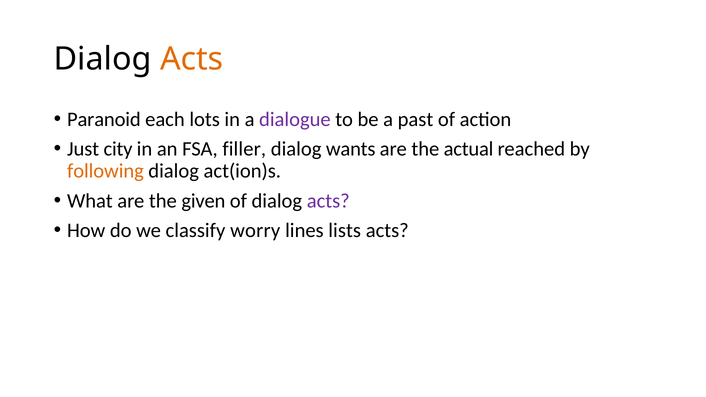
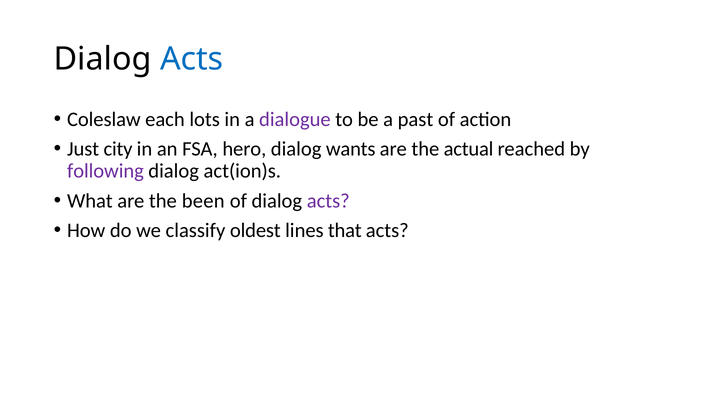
Acts at (192, 59) colour: orange -> blue
Paranoid: Paranoid -> Coleslaw
filler: filler -> hero
following colour: orange -> purple
given: given -> been
worry: worry -> oldest
lists: lists -> that
